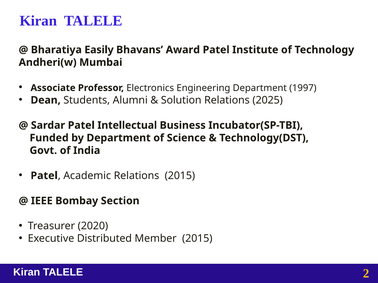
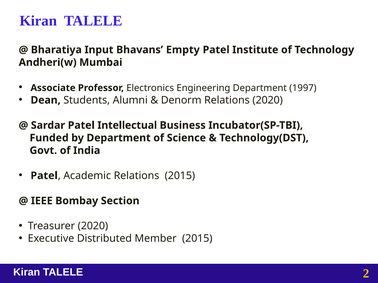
Easily: Easily -> Input
Award: Award -> Empty
Solution: Solution -> Denorm
Relations 2025: 2025 -> 2020
